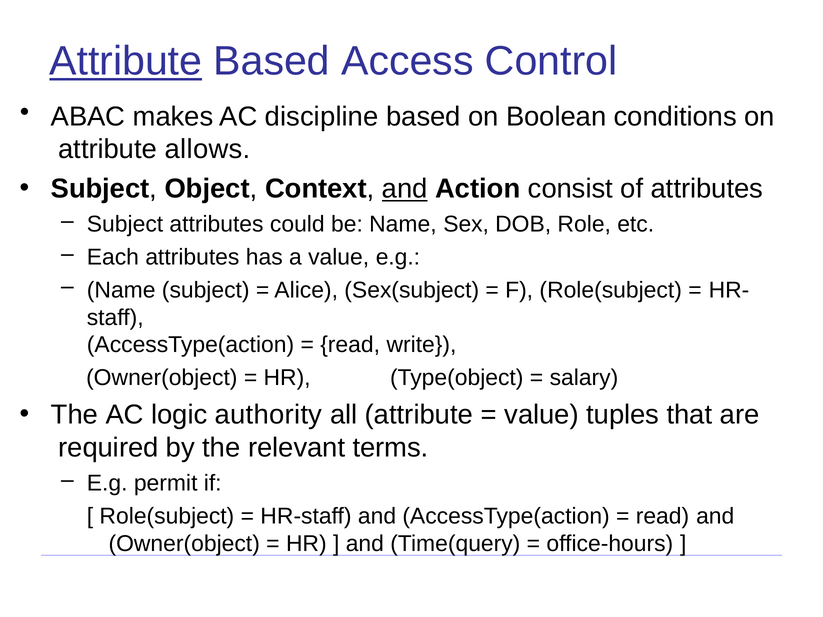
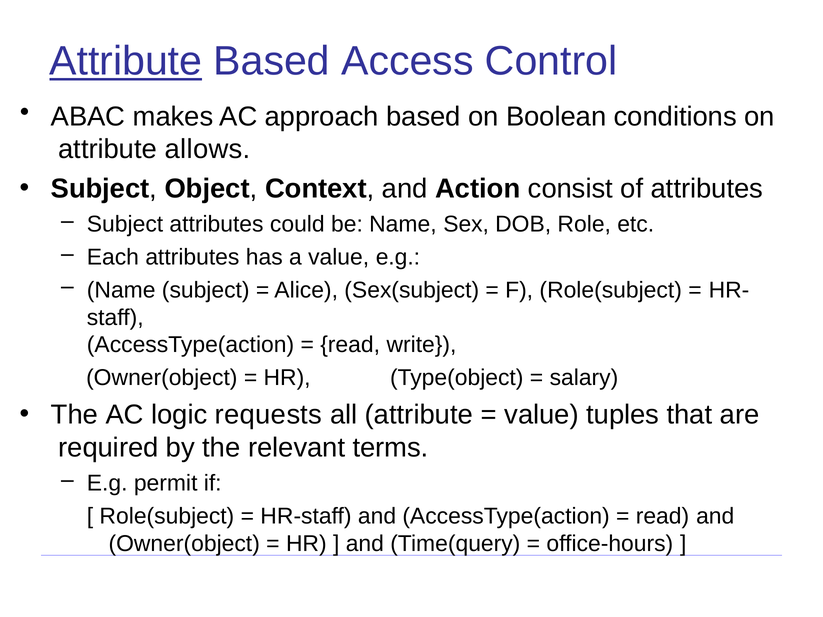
discipline: discipline -> approach
and at (405, 189) underline: present -> none
authority: authority -> requests
